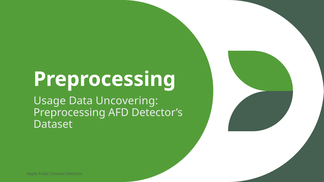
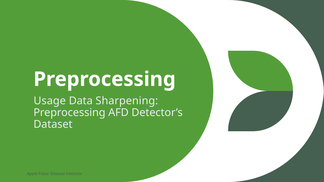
Uncovering: Uncovering -> Sharpening
